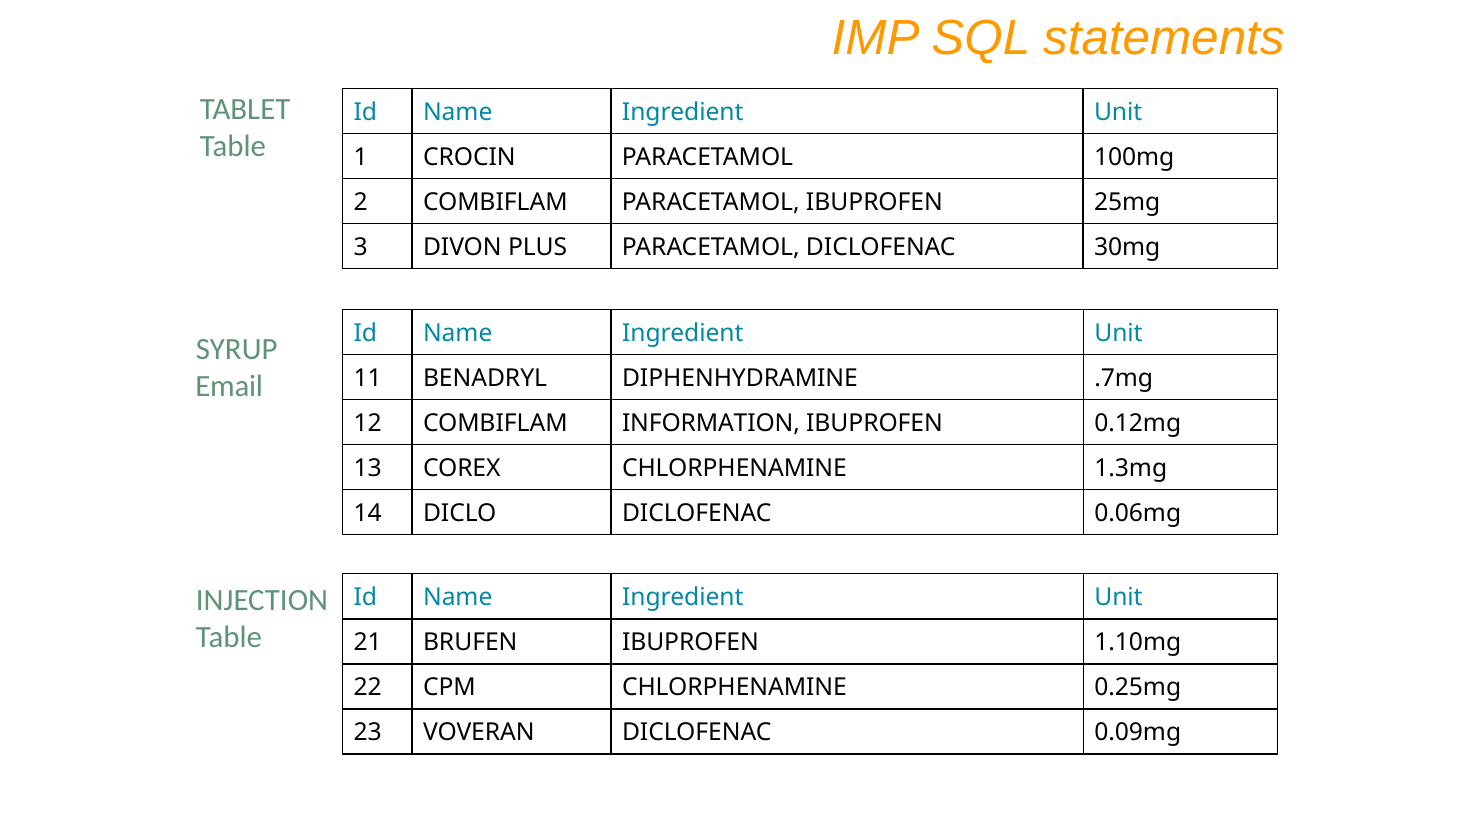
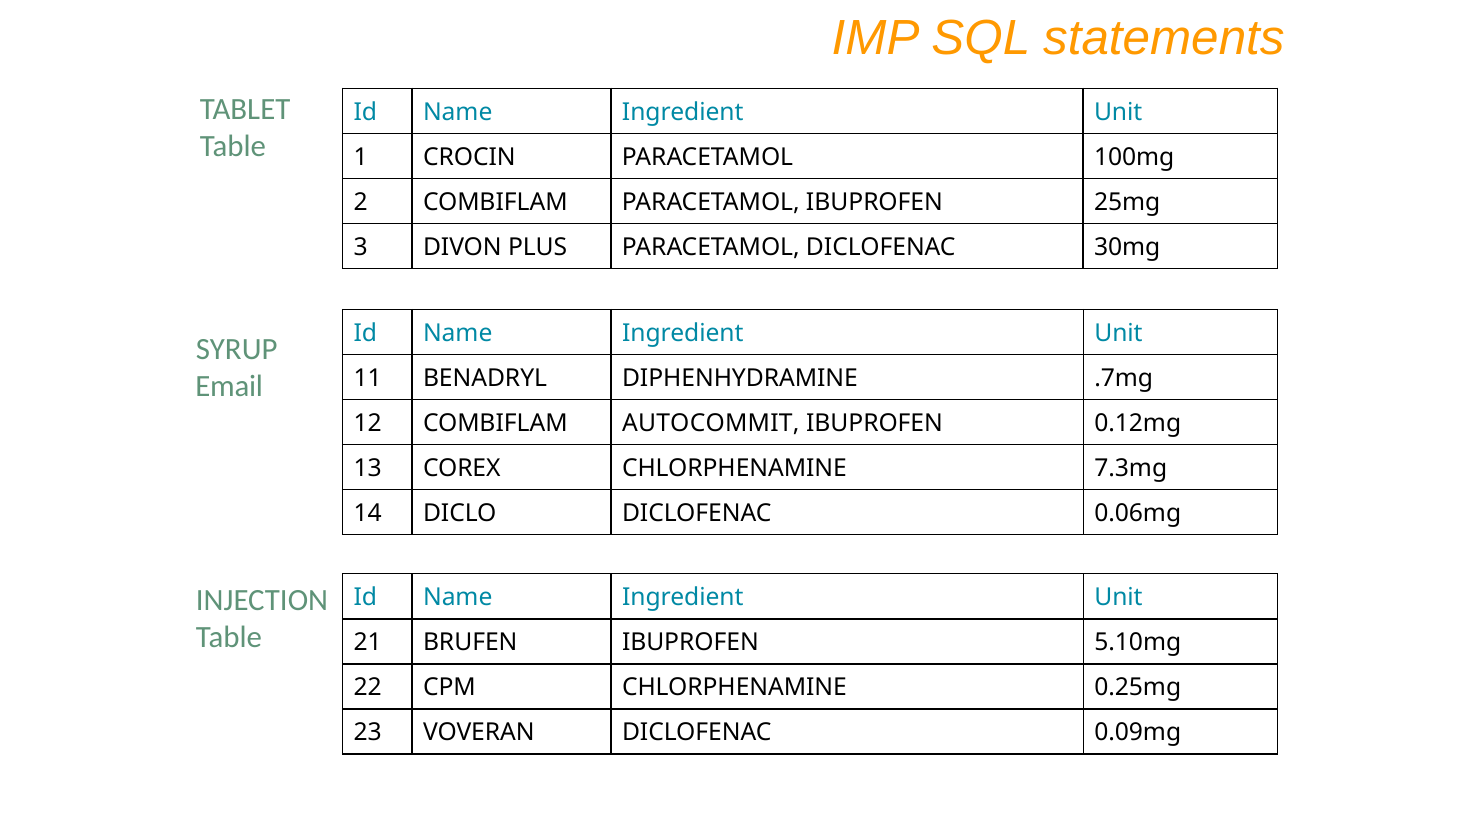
INFORMATION: INFORMATION -> AUTOCOMMIT
1.3mg: 1.3mg -> 7.3mg
1.10mg: 1.10mg -> 5.10mg
